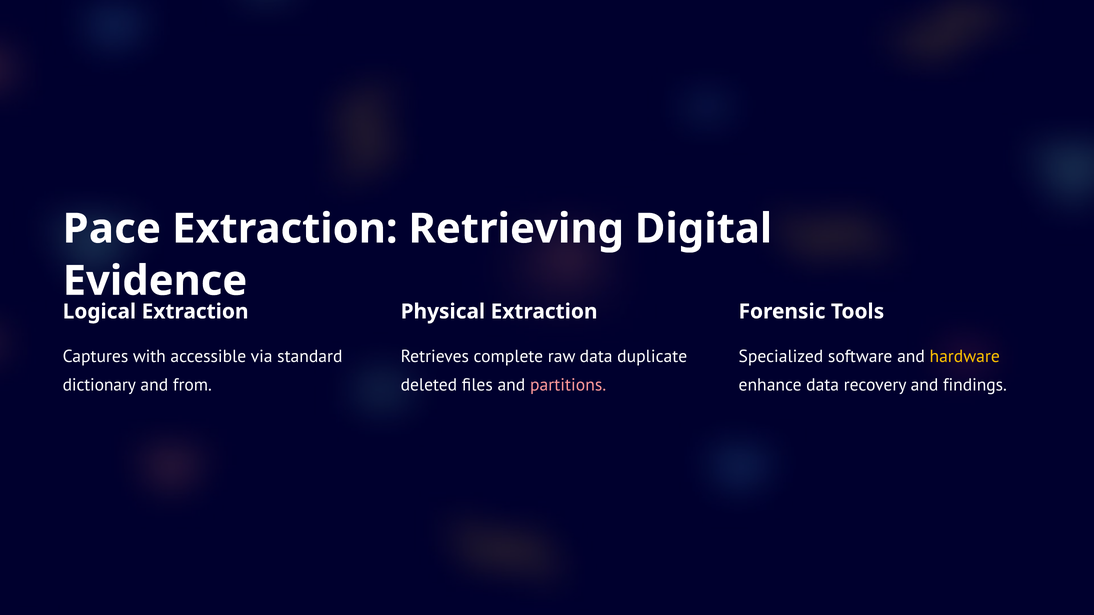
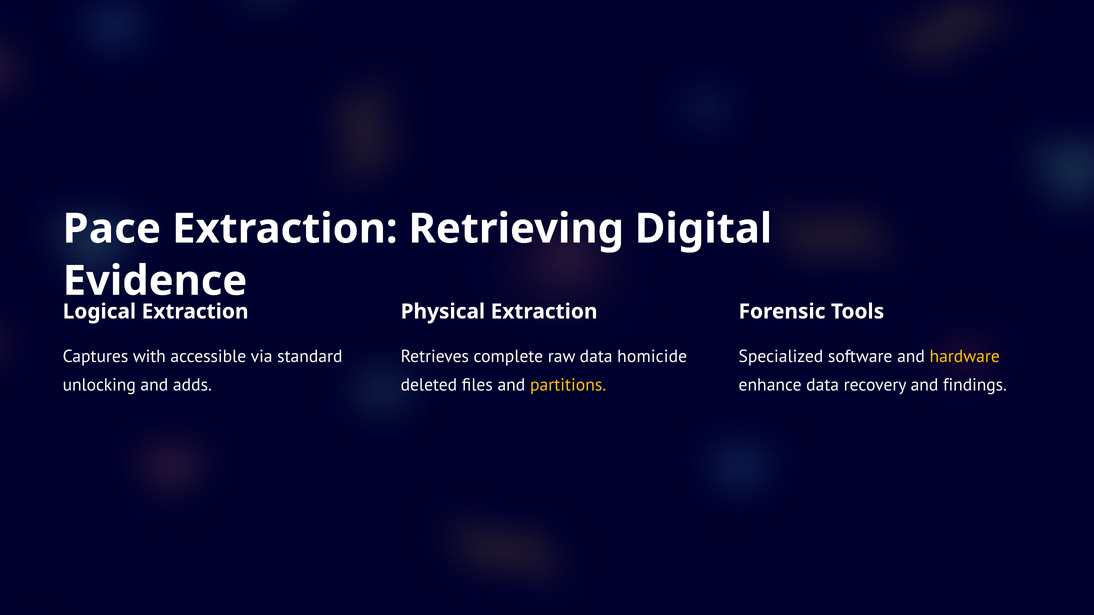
duplicate: duplicate -> homicide
dictionary: dictionary -> unlocking
from: from -> adds
partitions colour: pink -> yellow
